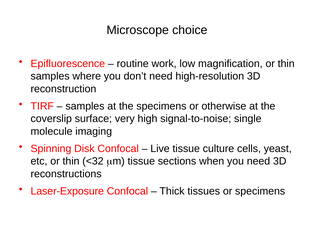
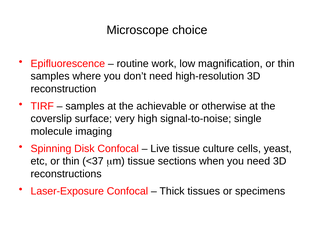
the specimens: specimens -> achievable
<32: <32 -> <37
